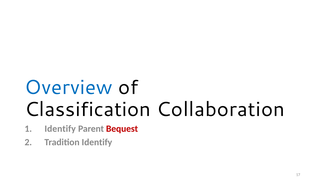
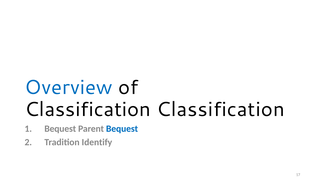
Classification Collaboration: Collaboration -> Classification
Identify at (60, 129): Identify -> Bequest
Bequest at (122, 129) colour: red -> blue
